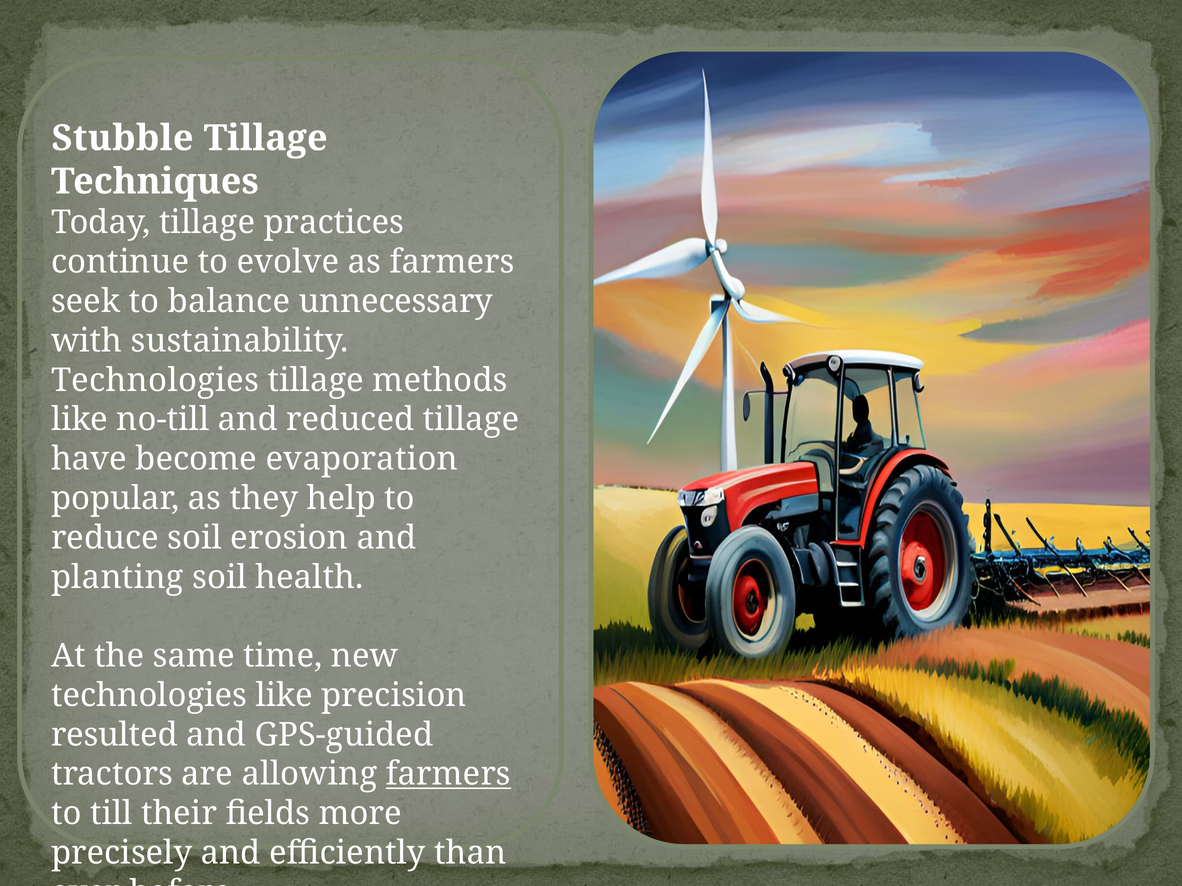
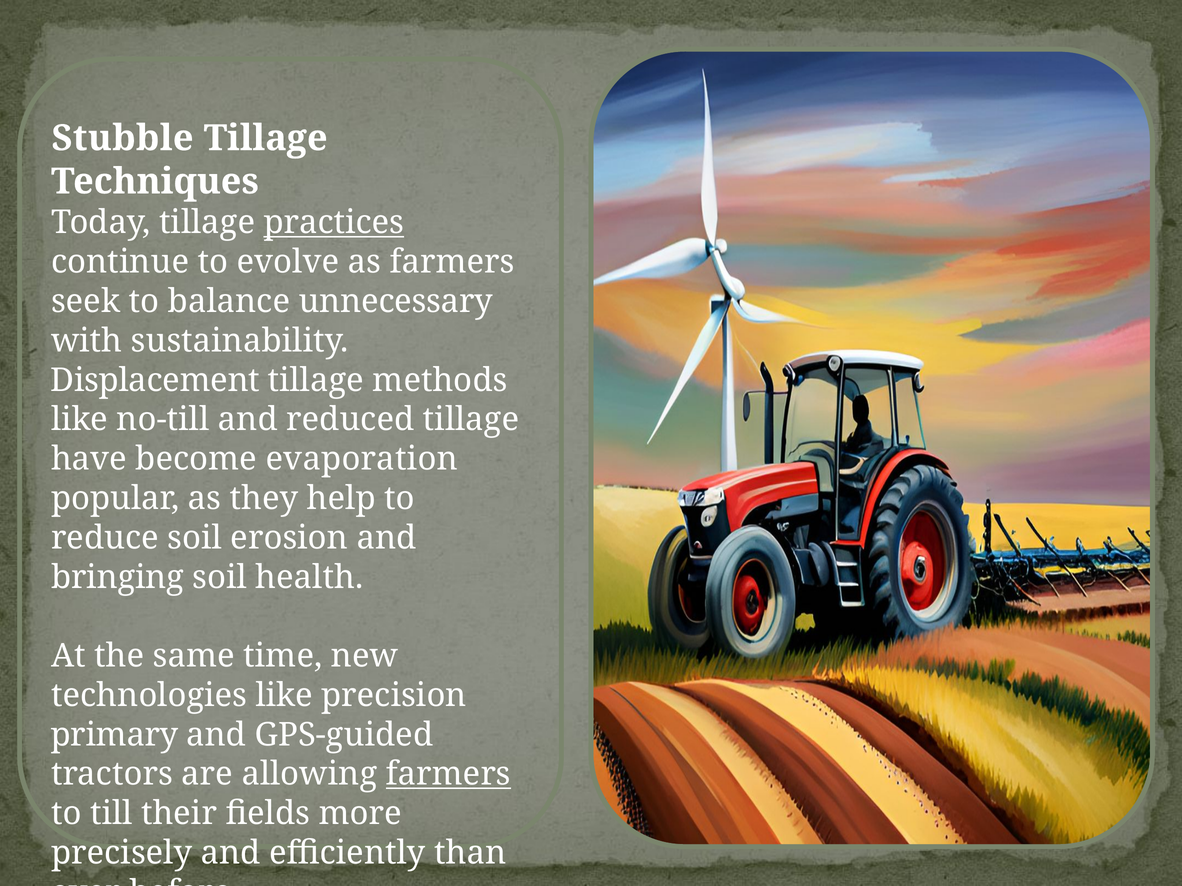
practices underline: none -> present
Technologies at (155, 380): Technologies -> Displacement
planting: planting -> bringing
resulted: resulted -> primary
